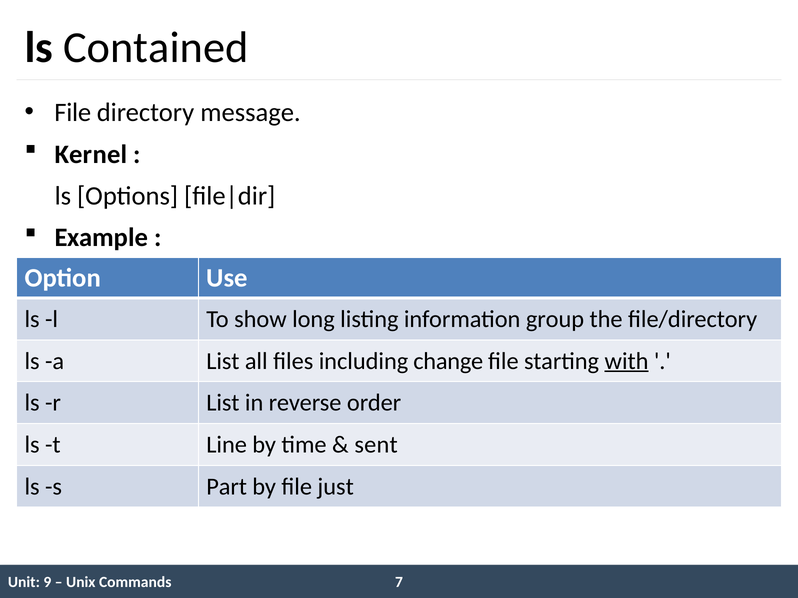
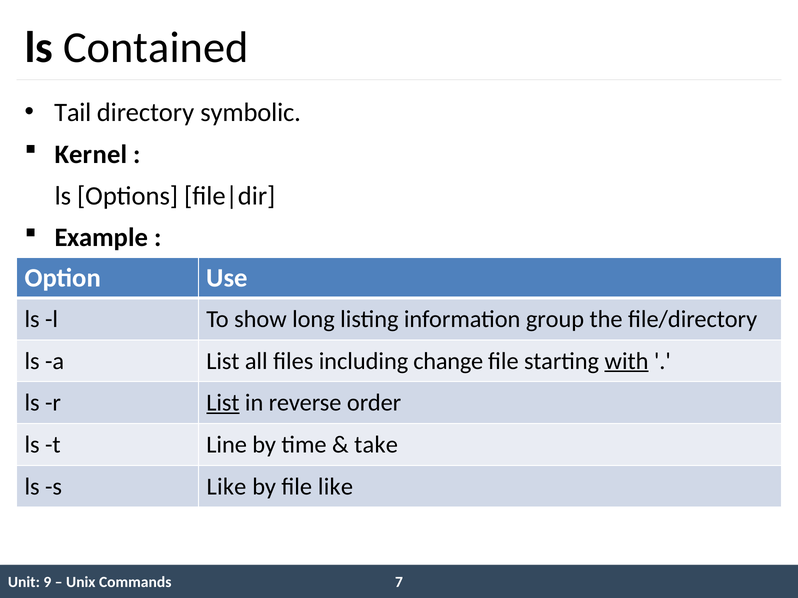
File at (73, 113): File -> Tail
message: message -> symbolic
List at (223, 403) underline: none -> present
sent: sent -> take
s Part: Part -> Like
file just: just -> like
